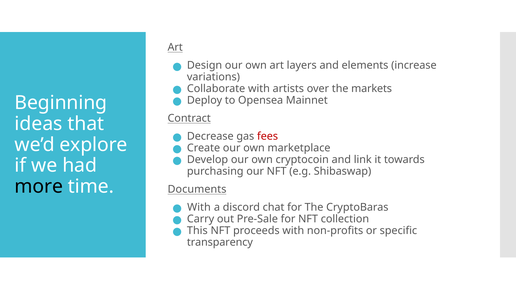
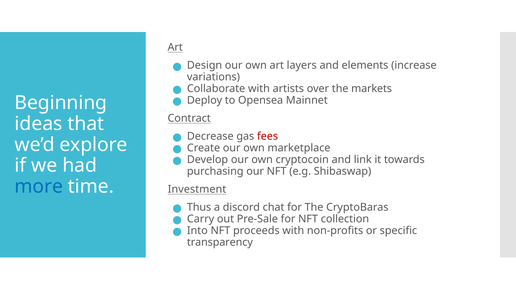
more colour: black -> blue
Documents: Documents -> Investment
With at (199, 207): With -> Thus
This: This -> Into
